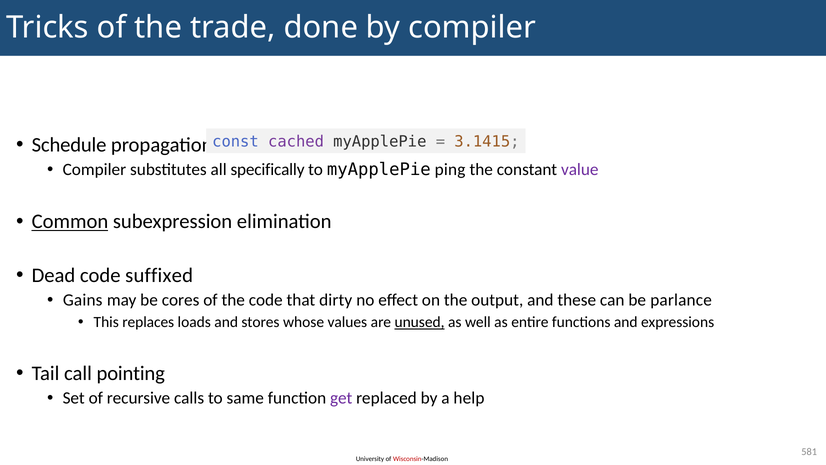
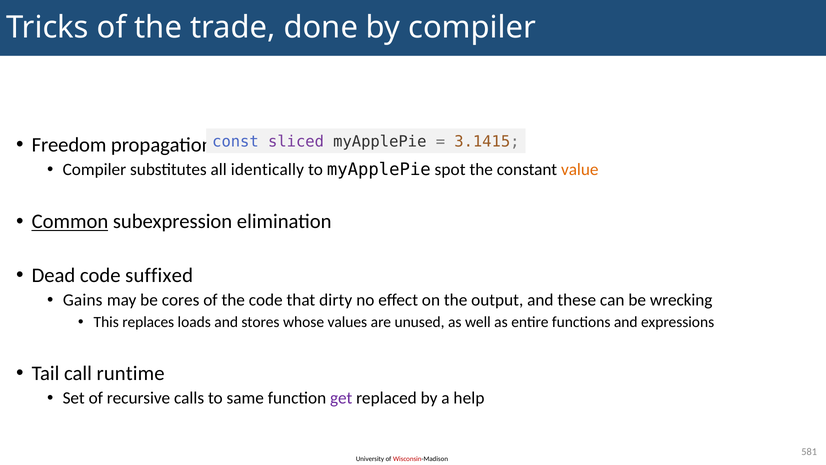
Schedule: Schedule -> Freedom
cached: cached -> sliced
specifically: specifically -> identically
ping: ping -> spot
value colour: purple -> orange
parlance: parlance -> wrecking
unused underline: present -> none
pointing: pointing -> runtime
